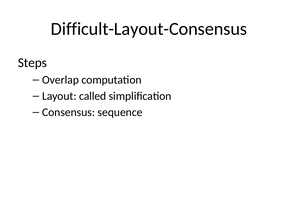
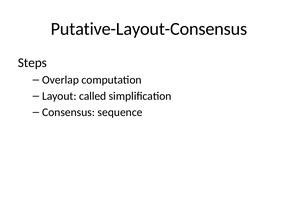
Difficult-Layout-Consensus: Difficult-Layout-Consensus -> Putative-Layout-Consensus
